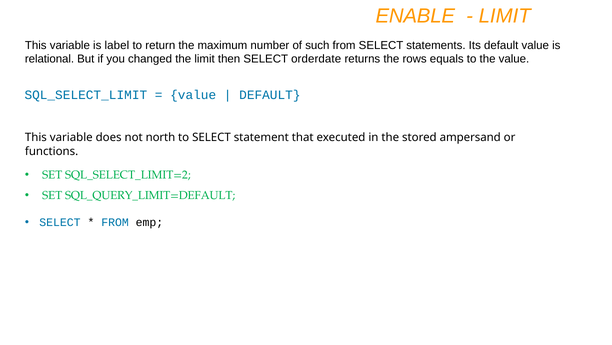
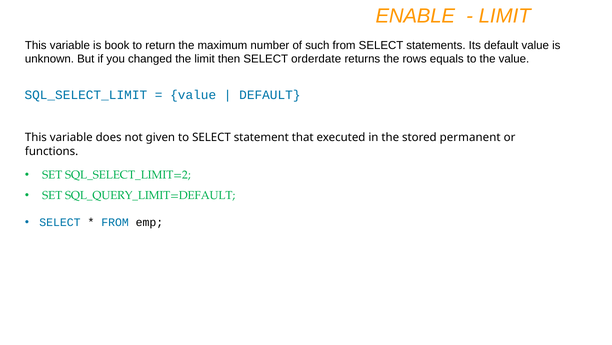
label: label -> book
relational: relational -> unknown
north: north -> given
ampersand: ampersand -> permanent
